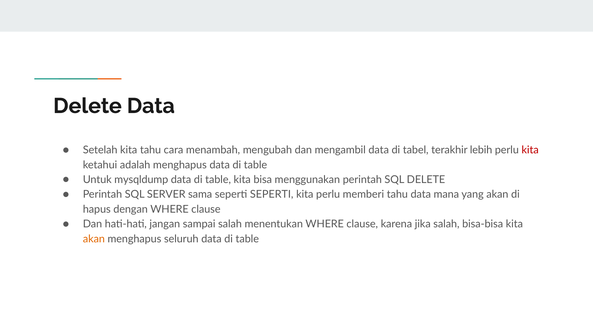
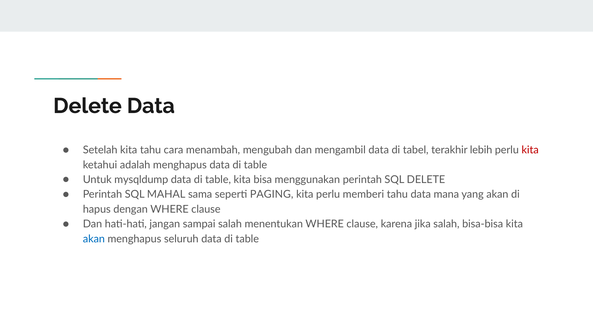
SERVER: SERVER -> MAHAL
seperti SEPERTI: SEPERTI -> PAGING
akan at (94, 239) colour: orange -> blue
